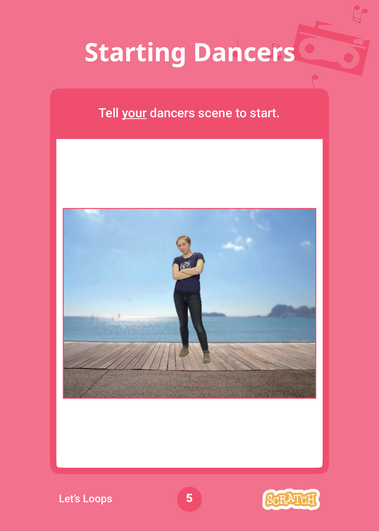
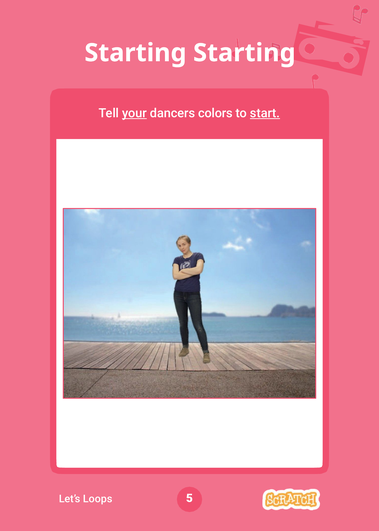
Starting Dancers: Dancers -> Starting
scene: scene -> colors
start underline: none -> present
